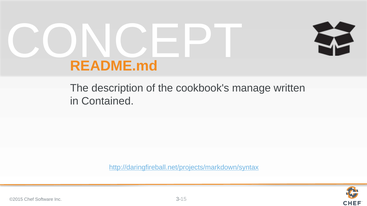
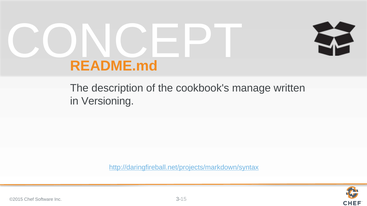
Contained: Contained -> Versioning
